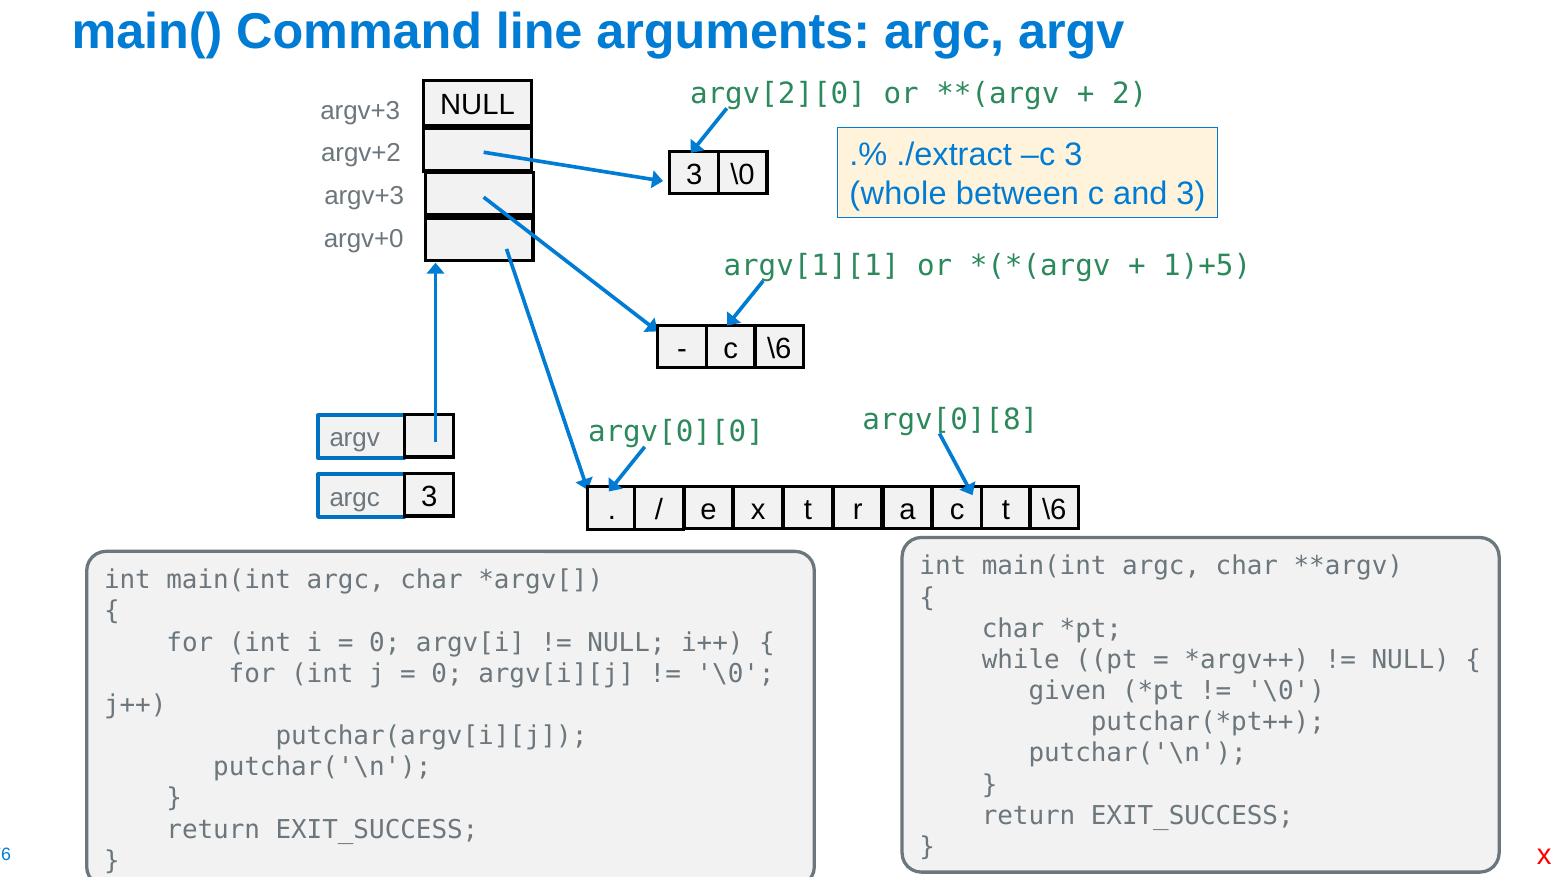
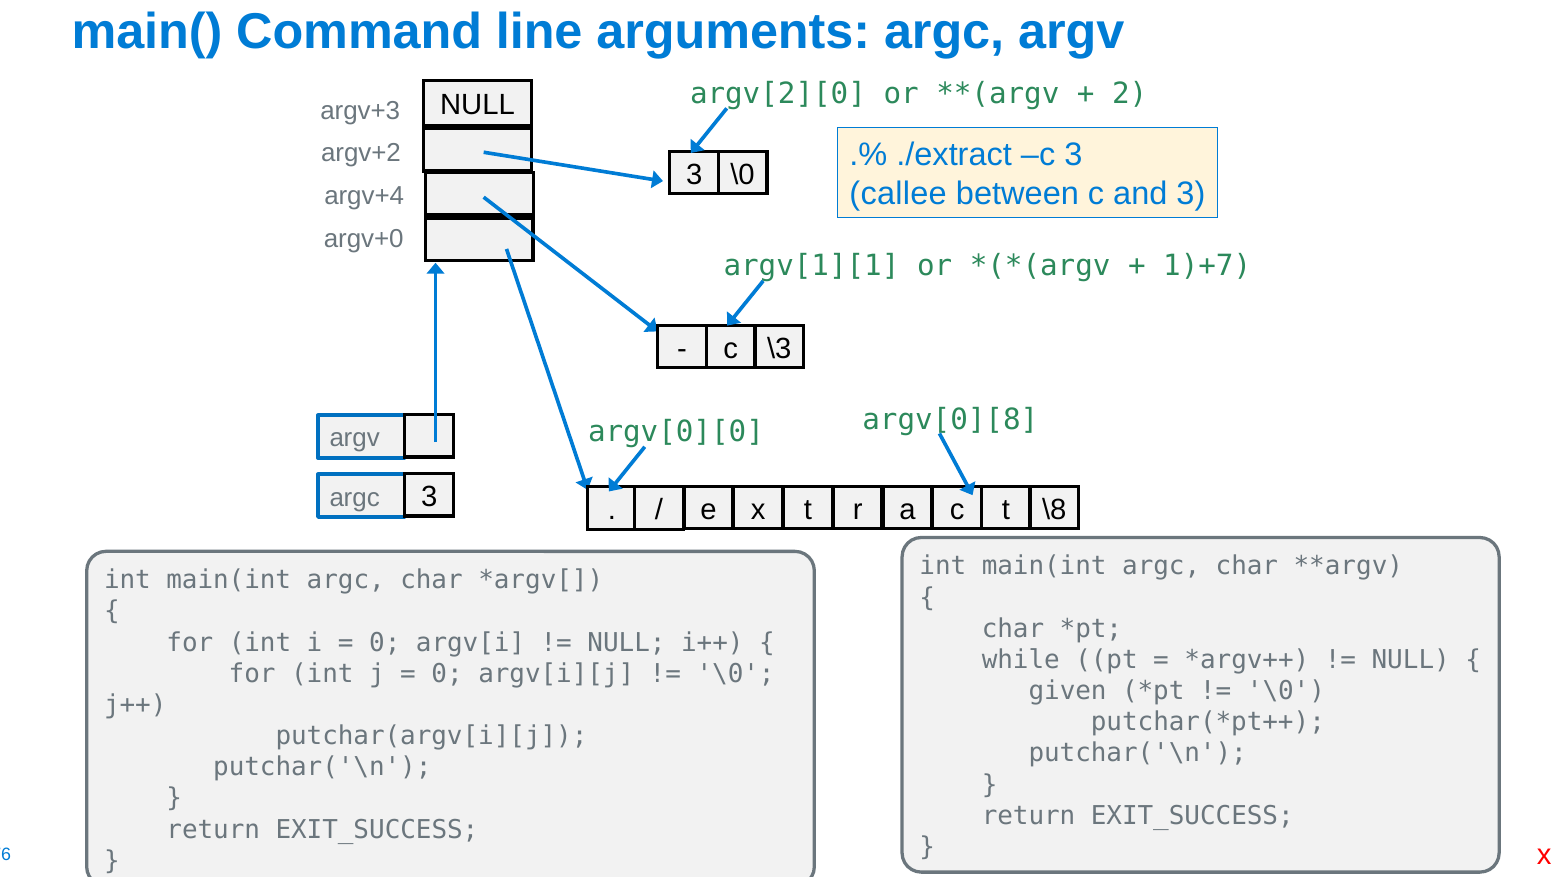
whole: whole -> callee
argv+3 at (364, 196): argv+3 -> argv+4
1)+5: 1)+5 -> 1)+7
c \6: \6 -> \3
t \6: \6 -> \8
